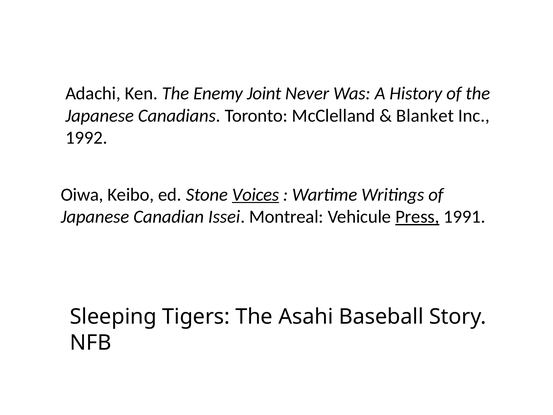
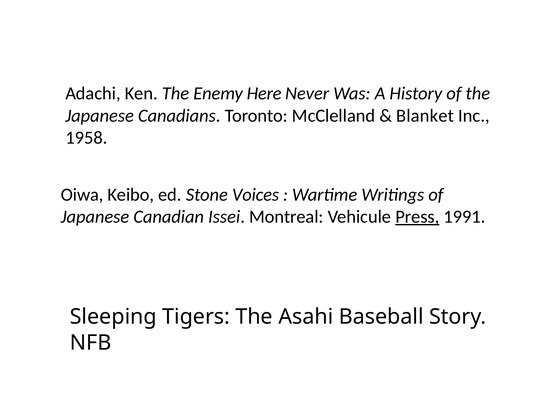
Joint: Joint -> Here
1992: 1992 -> 1958
Voices underline: present -> none
